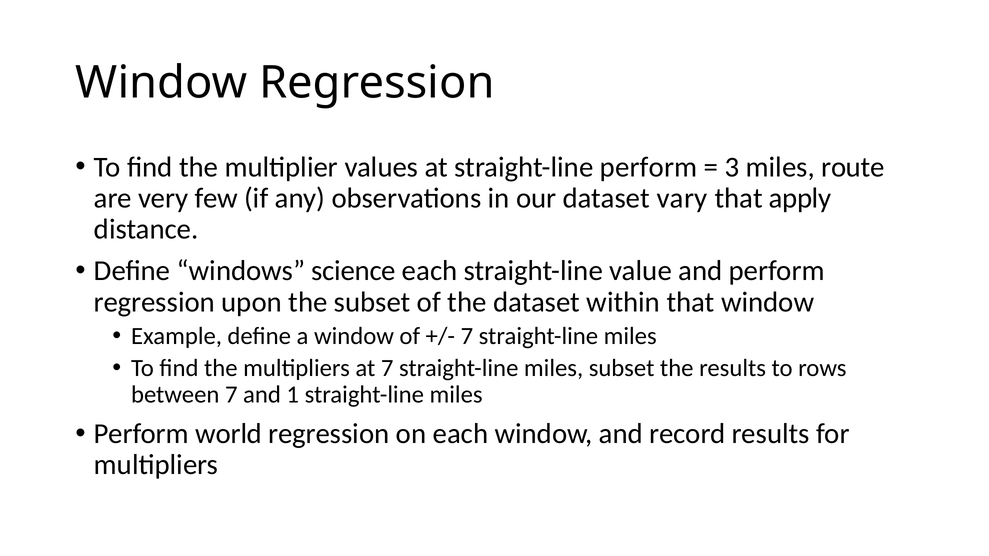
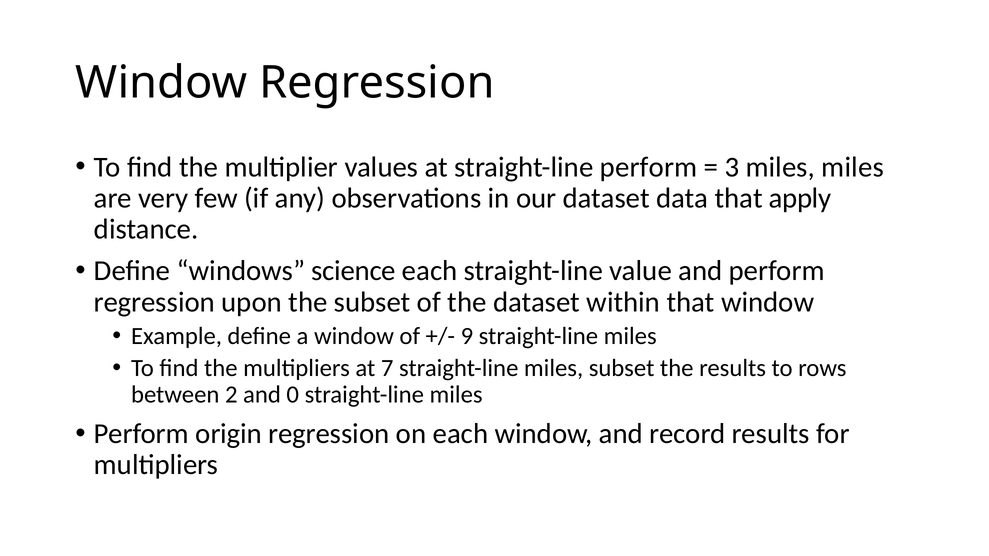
miles route: route -> miles
vary: vary -> data
7 at (467, 336): 7 -> 9
between 7: 7 -> 2
1: 1 -> 0
world: world -> origin
